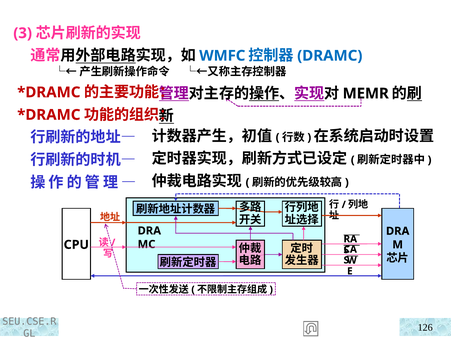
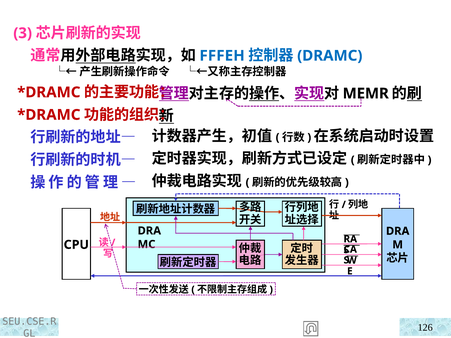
WMFC: WMFC -> FFFEH
